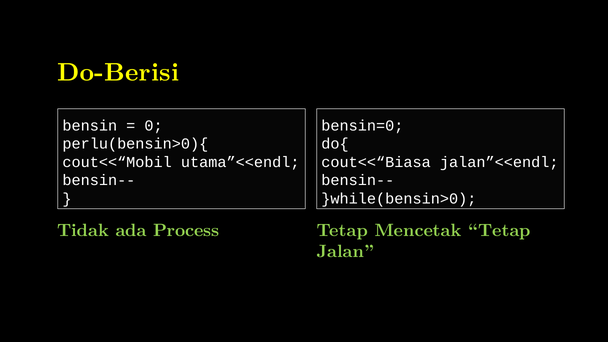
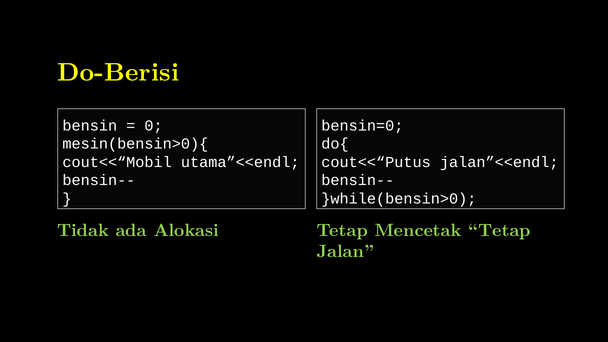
perlu(bensin>0){: perlu(bensin>0){ -> mesin(bensin>0){
cout<<“Biasa: cout<<“Biasa -> cout<<“Putus
Process: Process -> Alokasi
